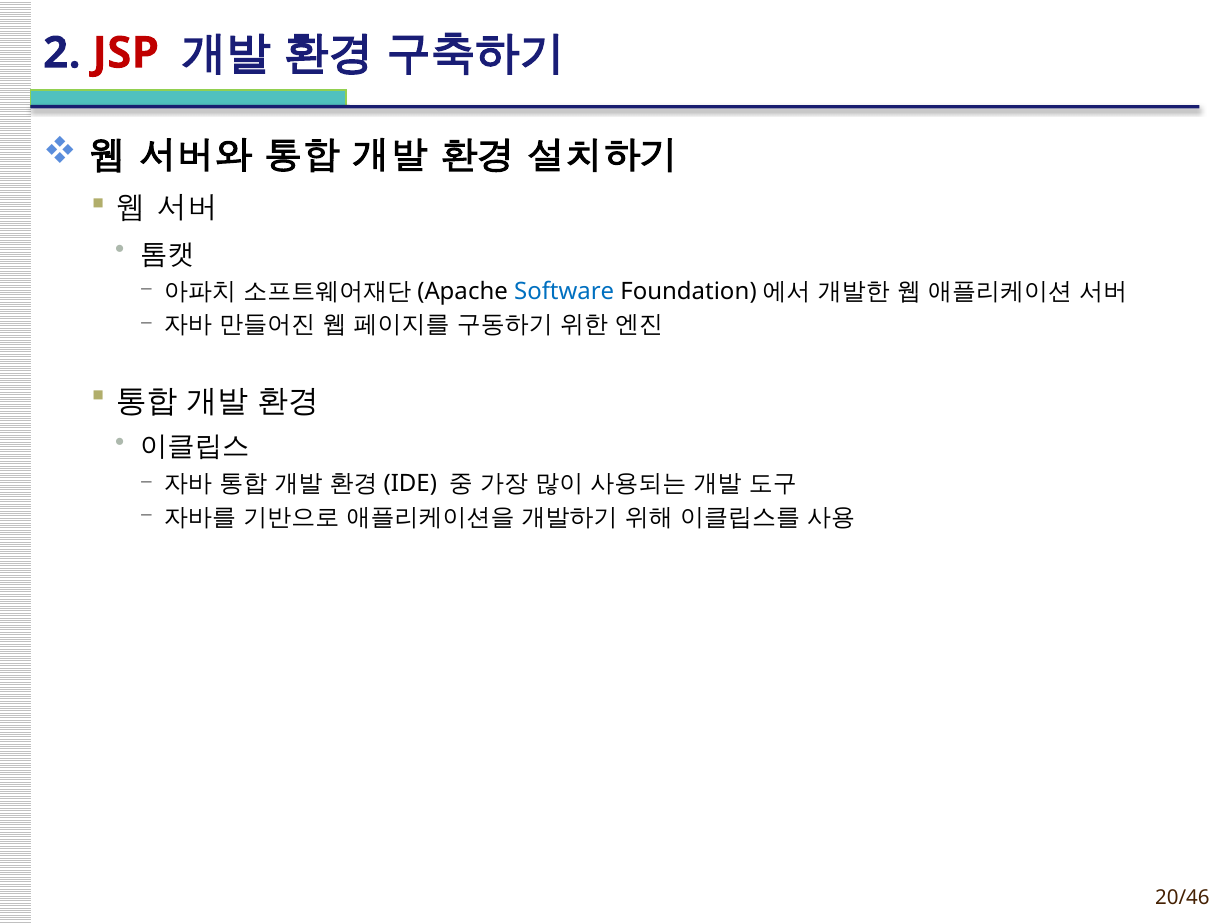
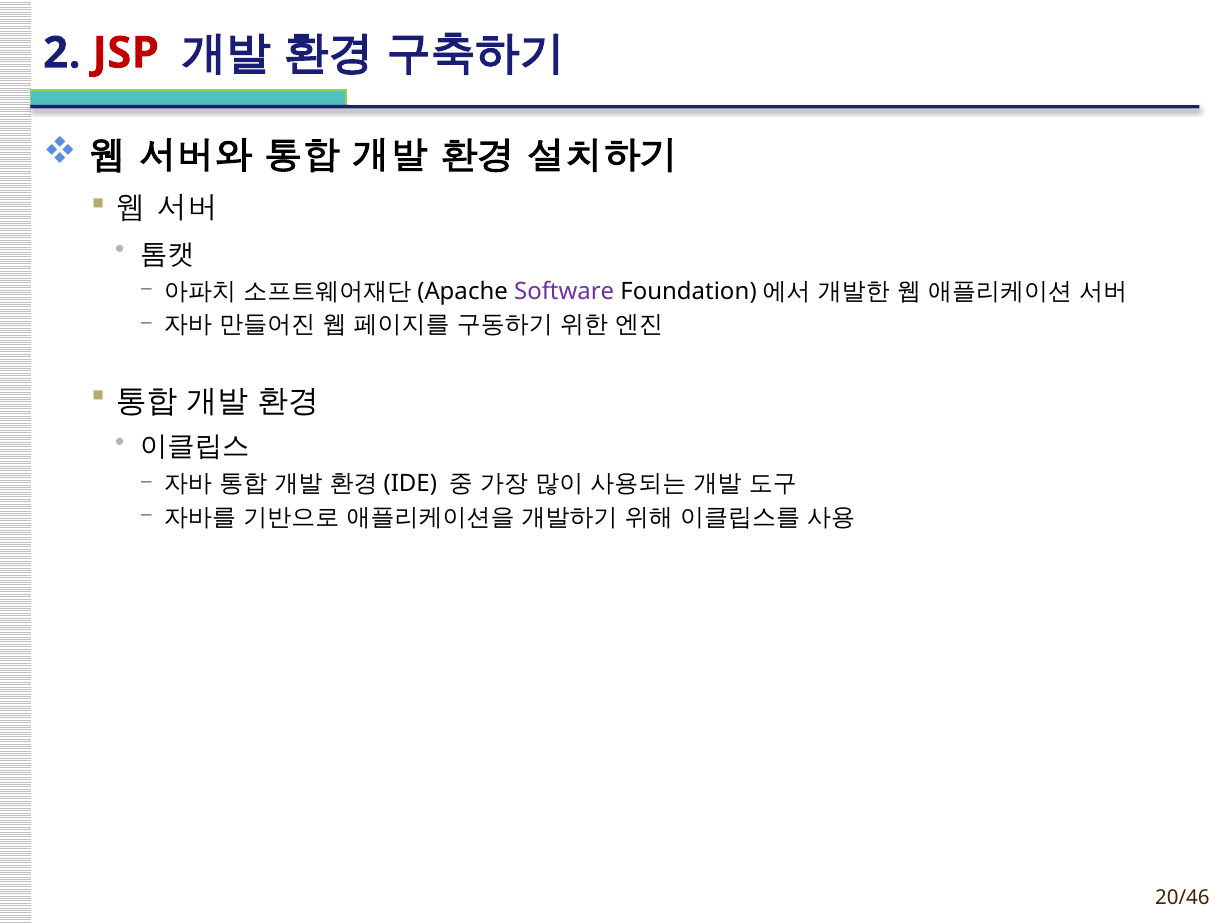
Software colour: blue -> purple
